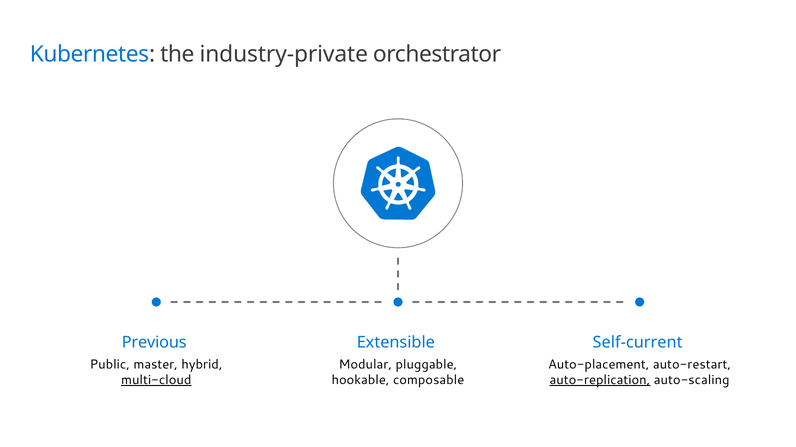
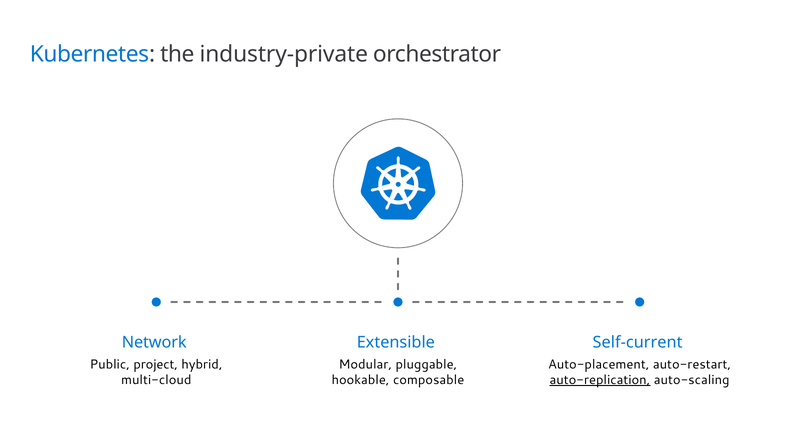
Previous: Previous -> Network
master: master -> project
multi-cloud underline: present -> none
